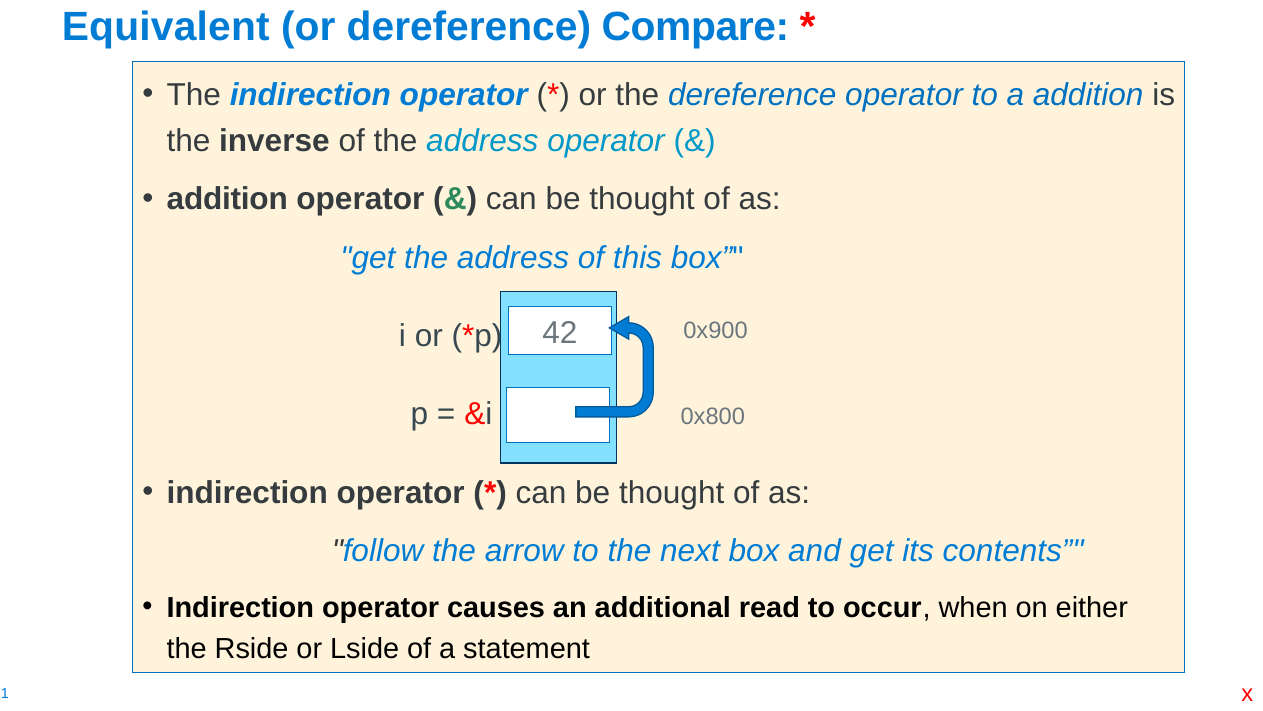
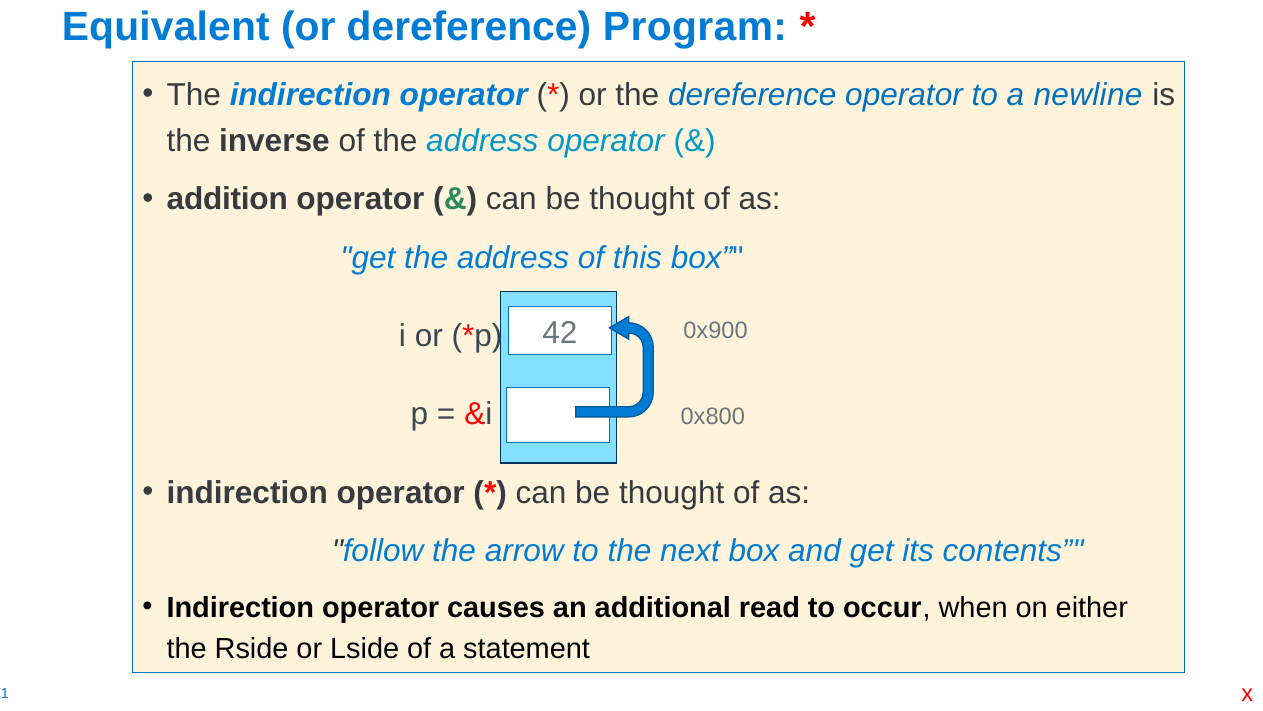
Compare: Compare -> Program
a addition: addition -> newline
